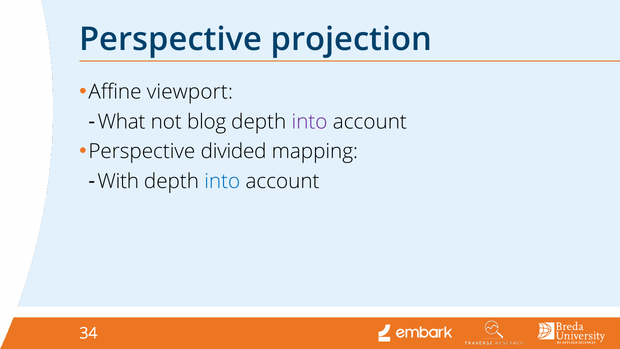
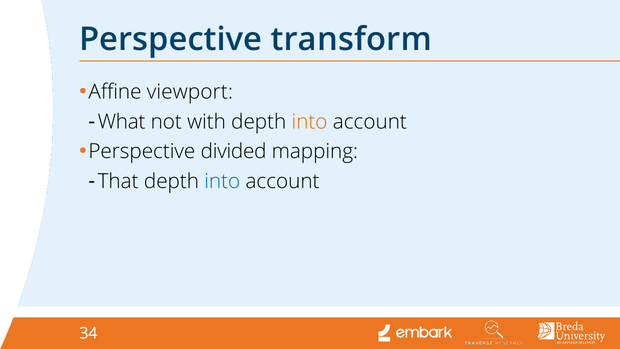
projection: projection -> transform
blog: blog -> with
into at (310, 122) colour: purple -> orange
With: With -> That
